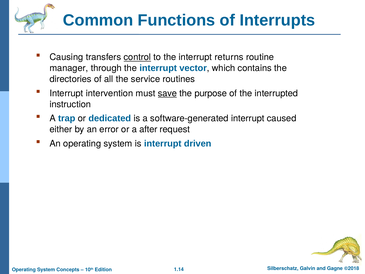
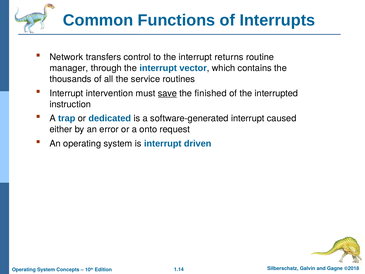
Causing: Causing -> Network
control underline: present -> none
directories: directories -> thousands
purpose: purpose -> finished
after: after -> onto
